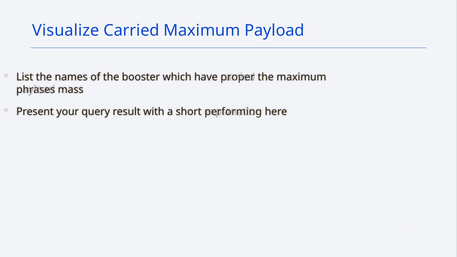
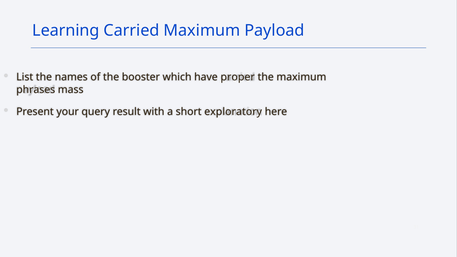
Visualize: Visualize -> Learning
performing: performing -> exploratory
